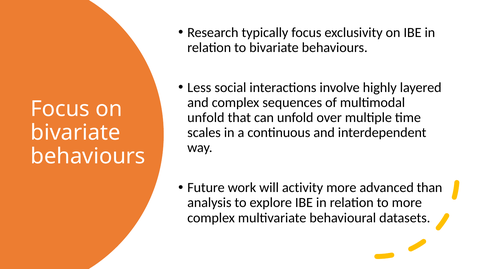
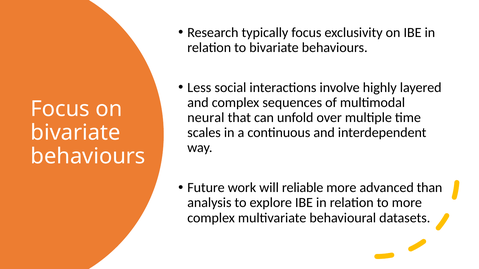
unfold at (206, 118): unfold -> neural
activity: activity -> reliable
